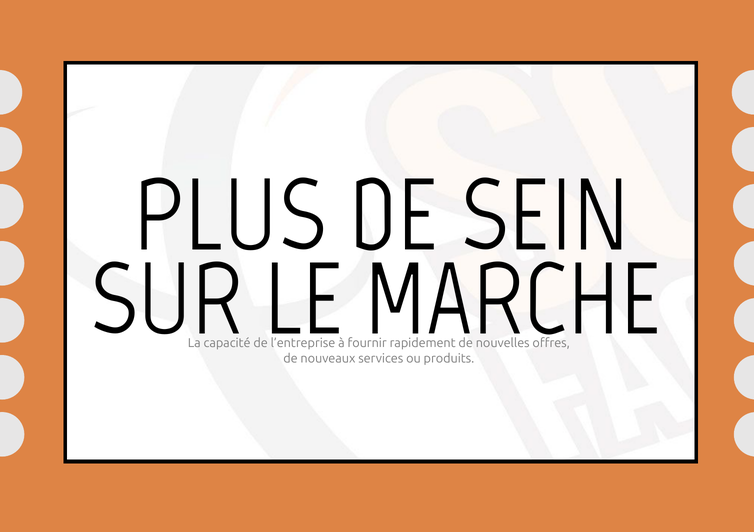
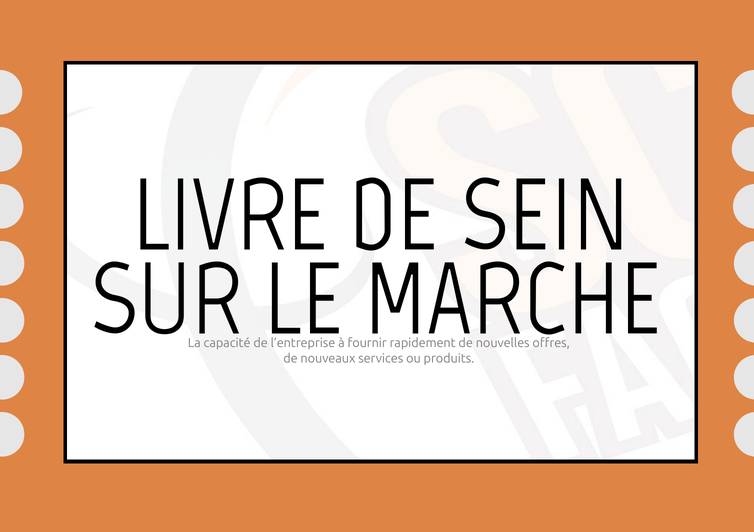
PLUS: PLUS -> LIVRE
